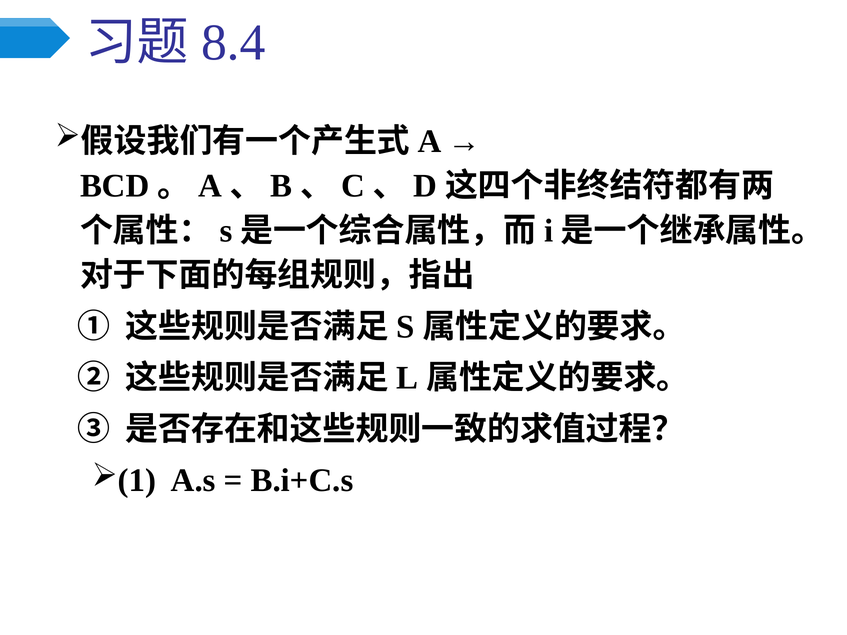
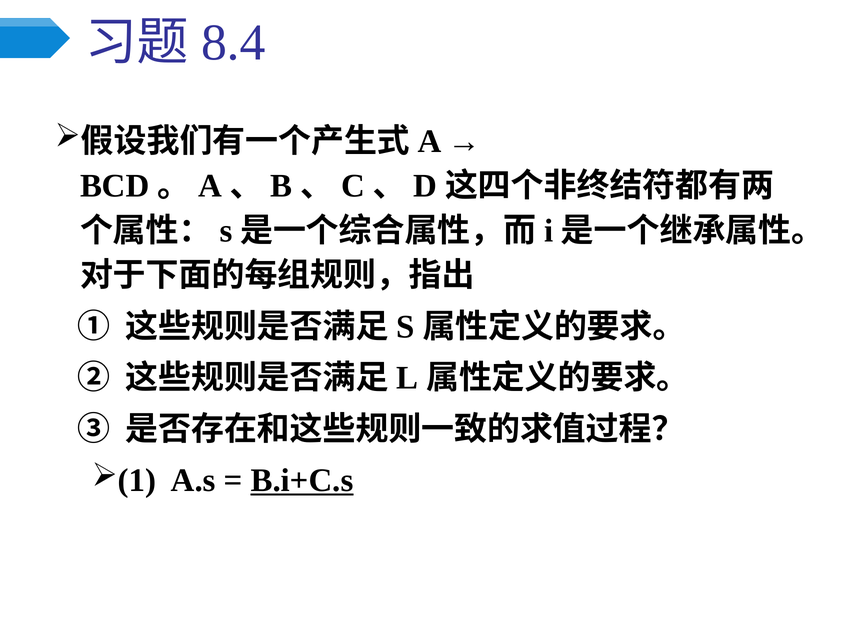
B.i+C.s underline: none -> present
